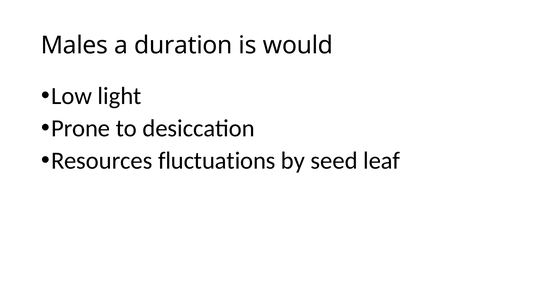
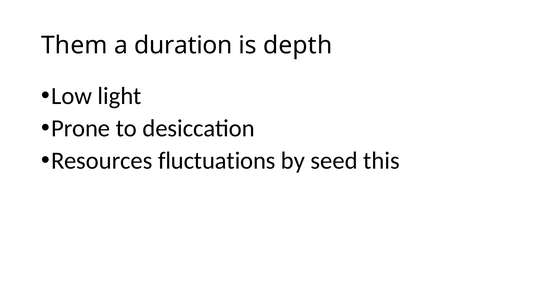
Males: Males -> Them
would: would -> depth
leaf: leaf -> this
